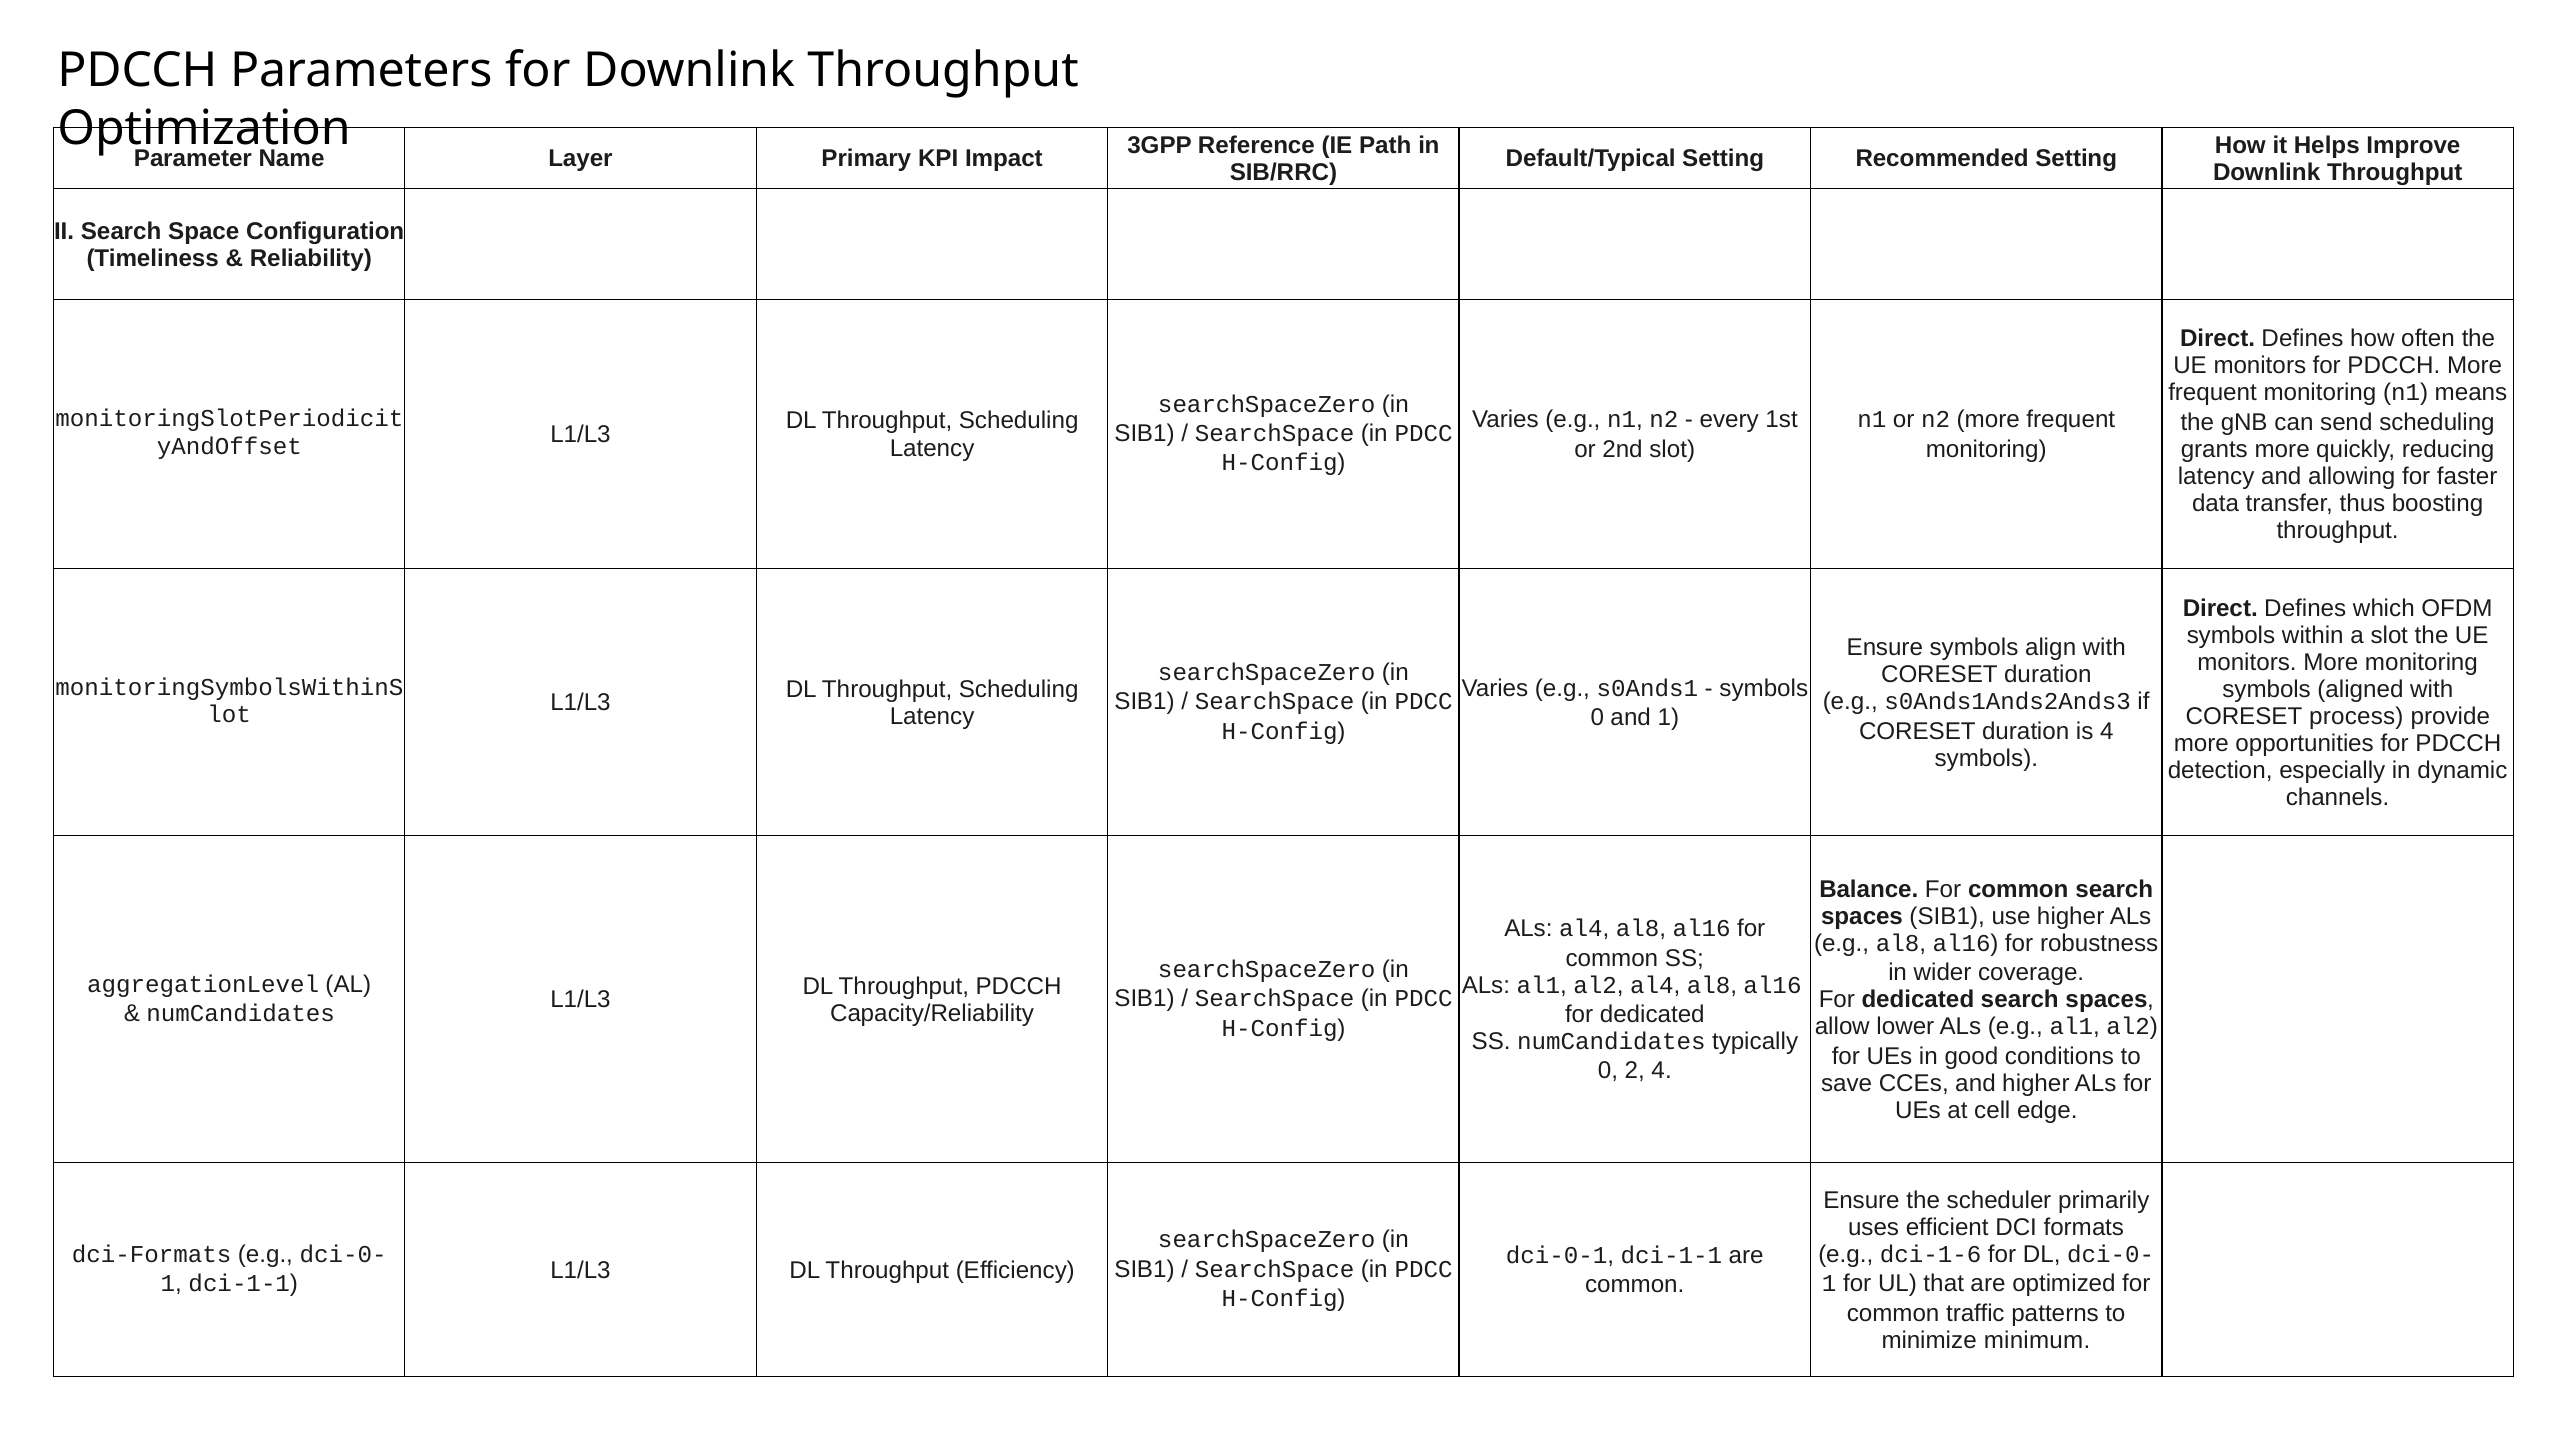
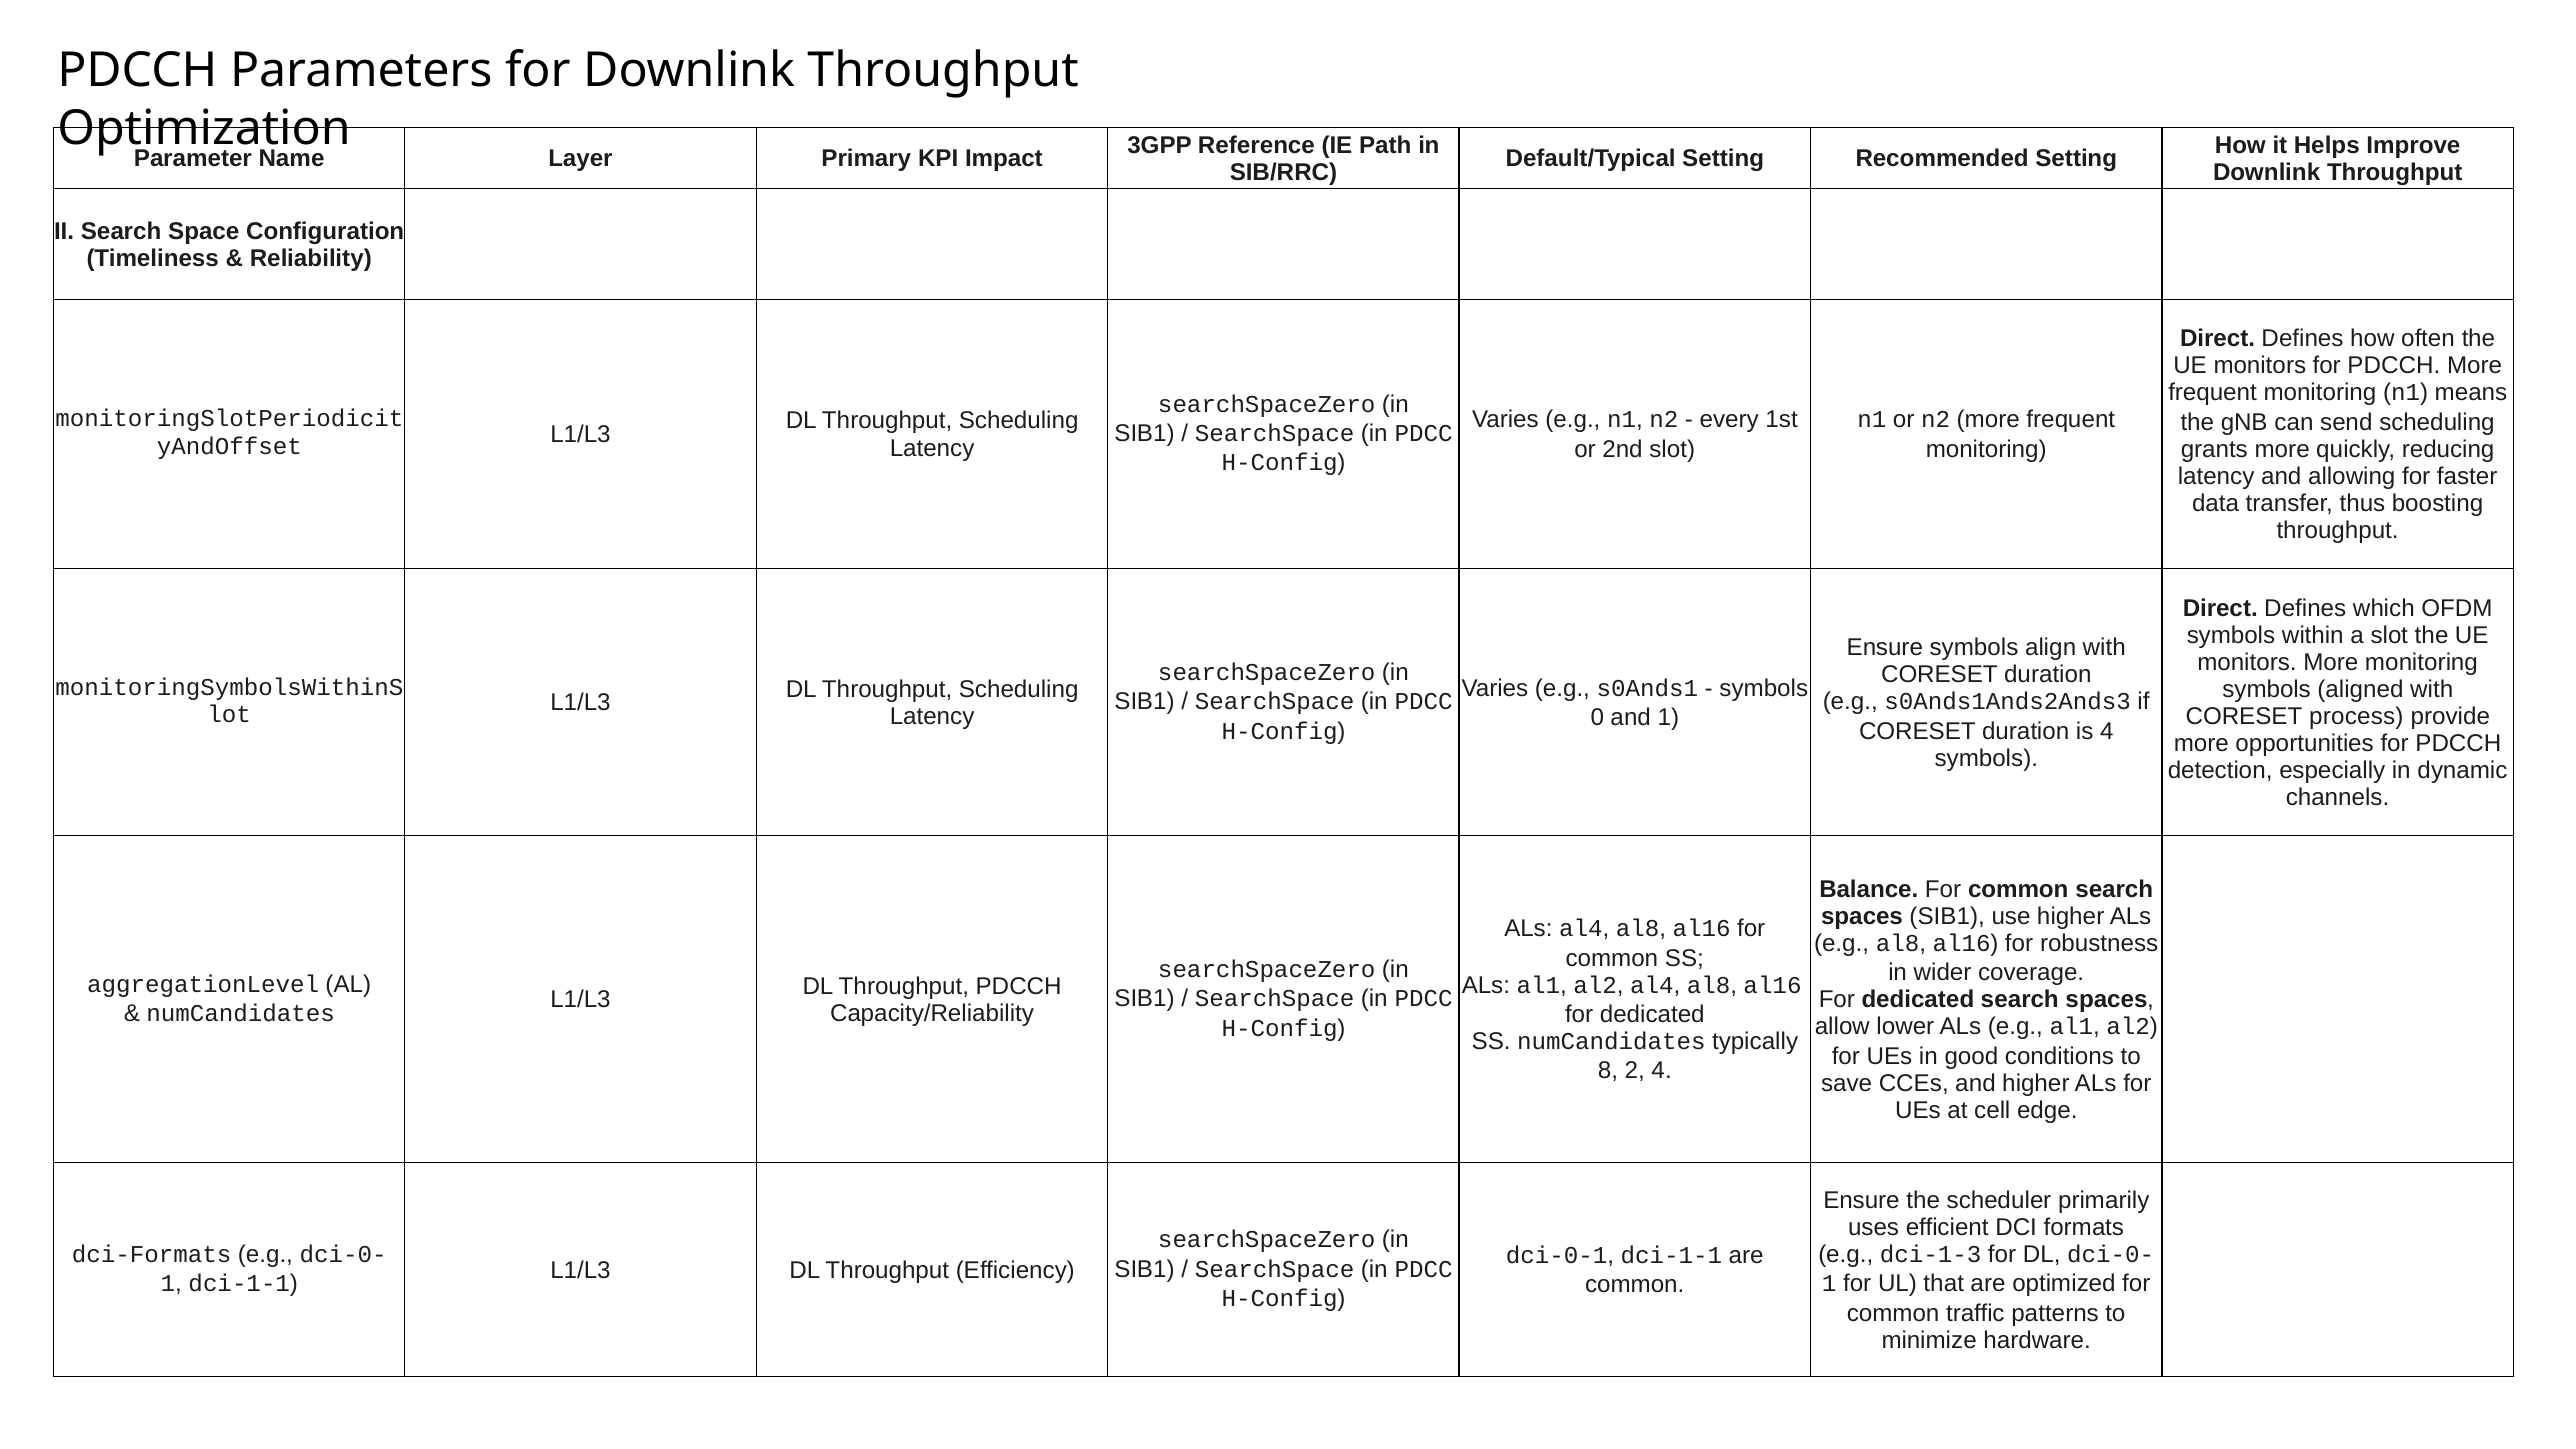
0 at (1608, 1071): 0 -> 8
dci-1-6: dci-1-6 -> dci-1-3
minimum: minimum -> hardware
